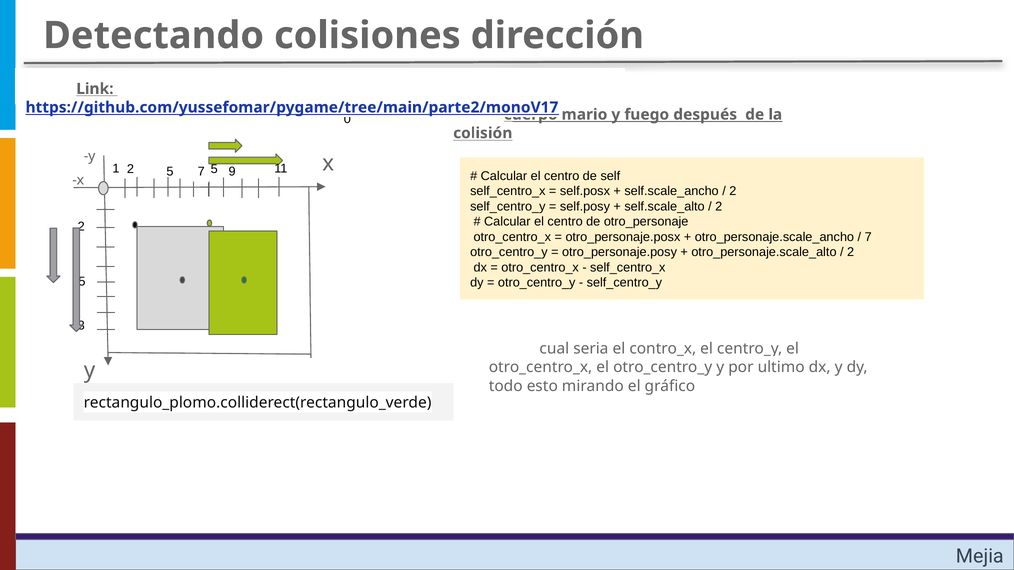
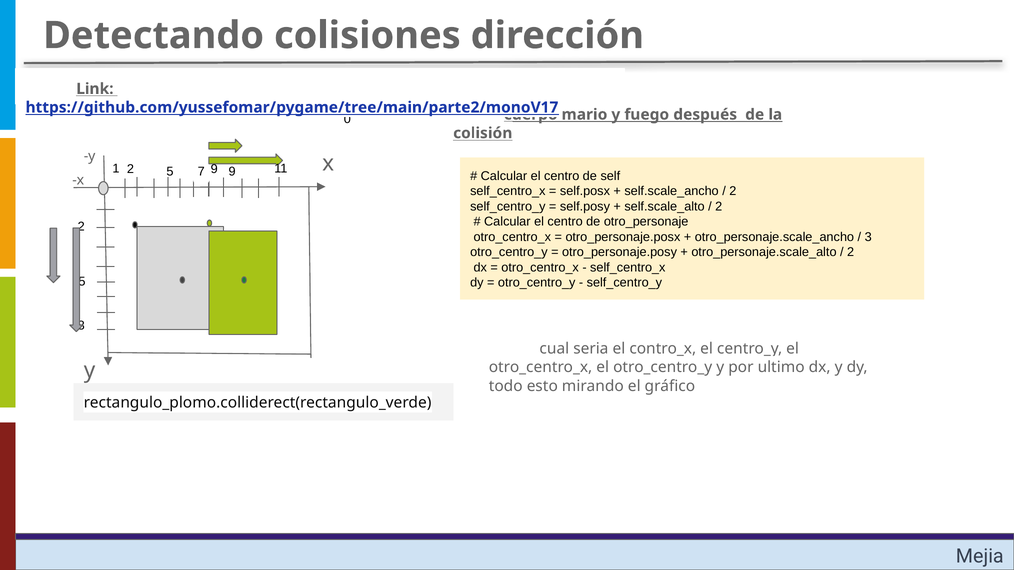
1 5: 5 -> 9
7 at (868, 237): 7 -> 3
